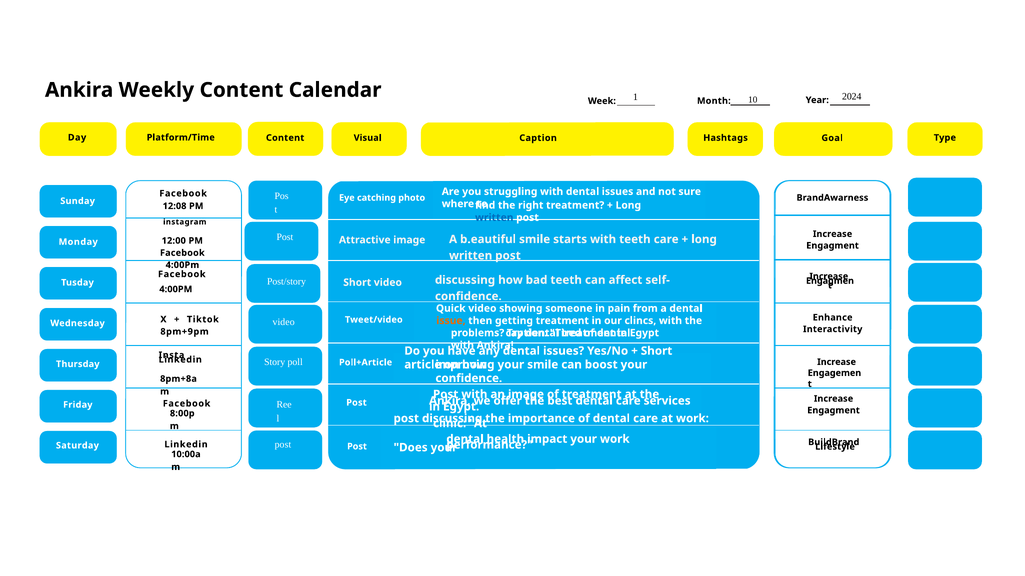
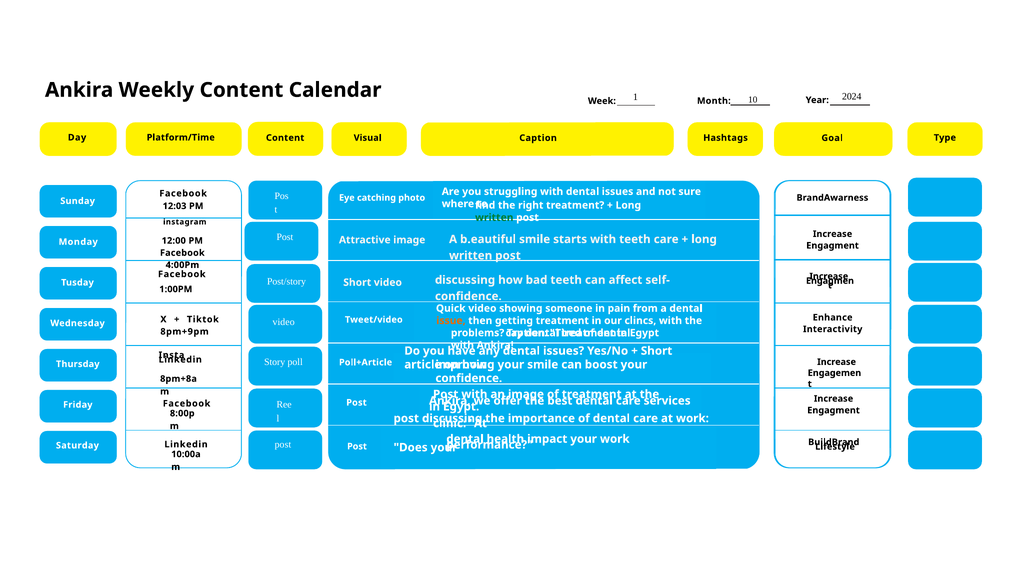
12:08: 12:08 -> 12:03
written at (494, 218) colour: blue -> green
4:00PM at (176, 290): 4:00PM -> 1:00PM
